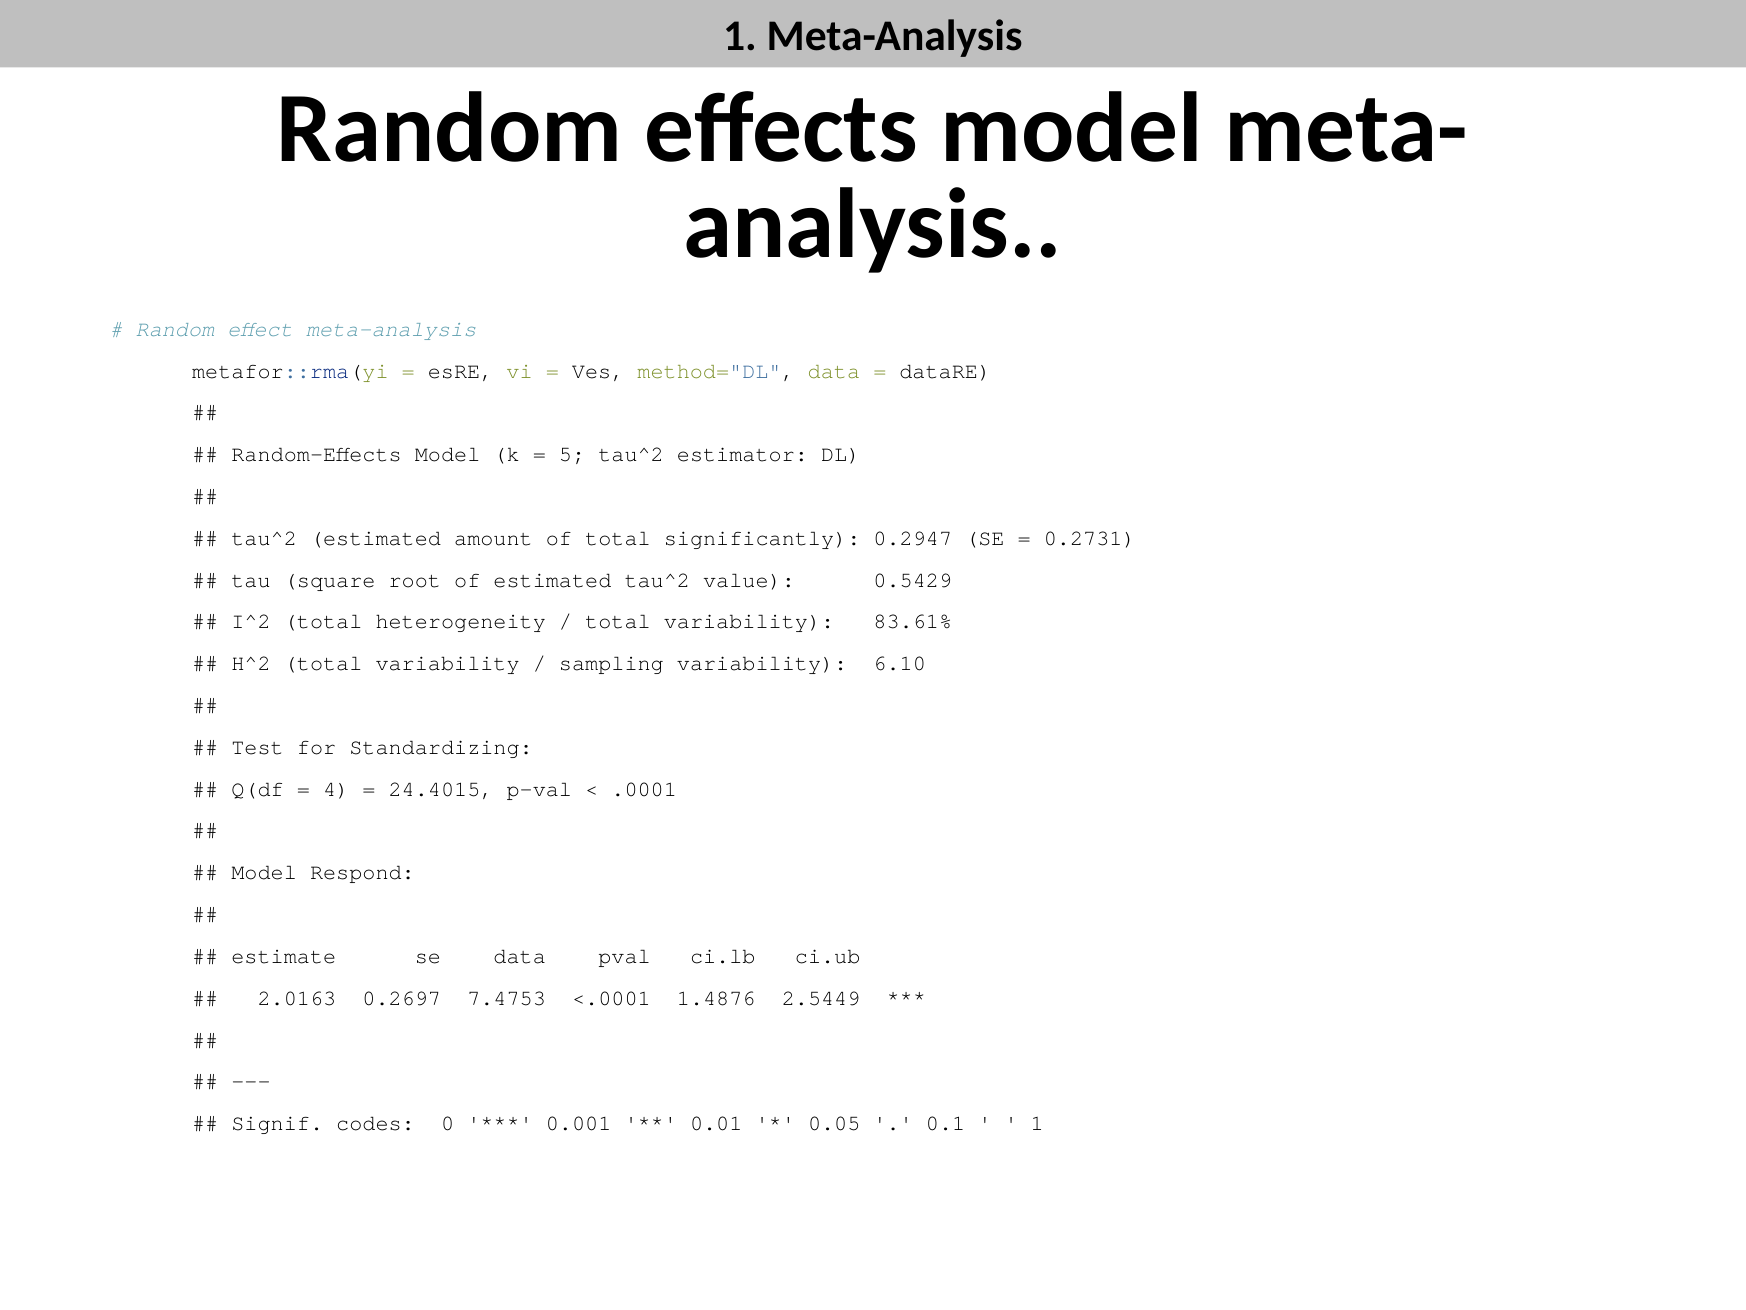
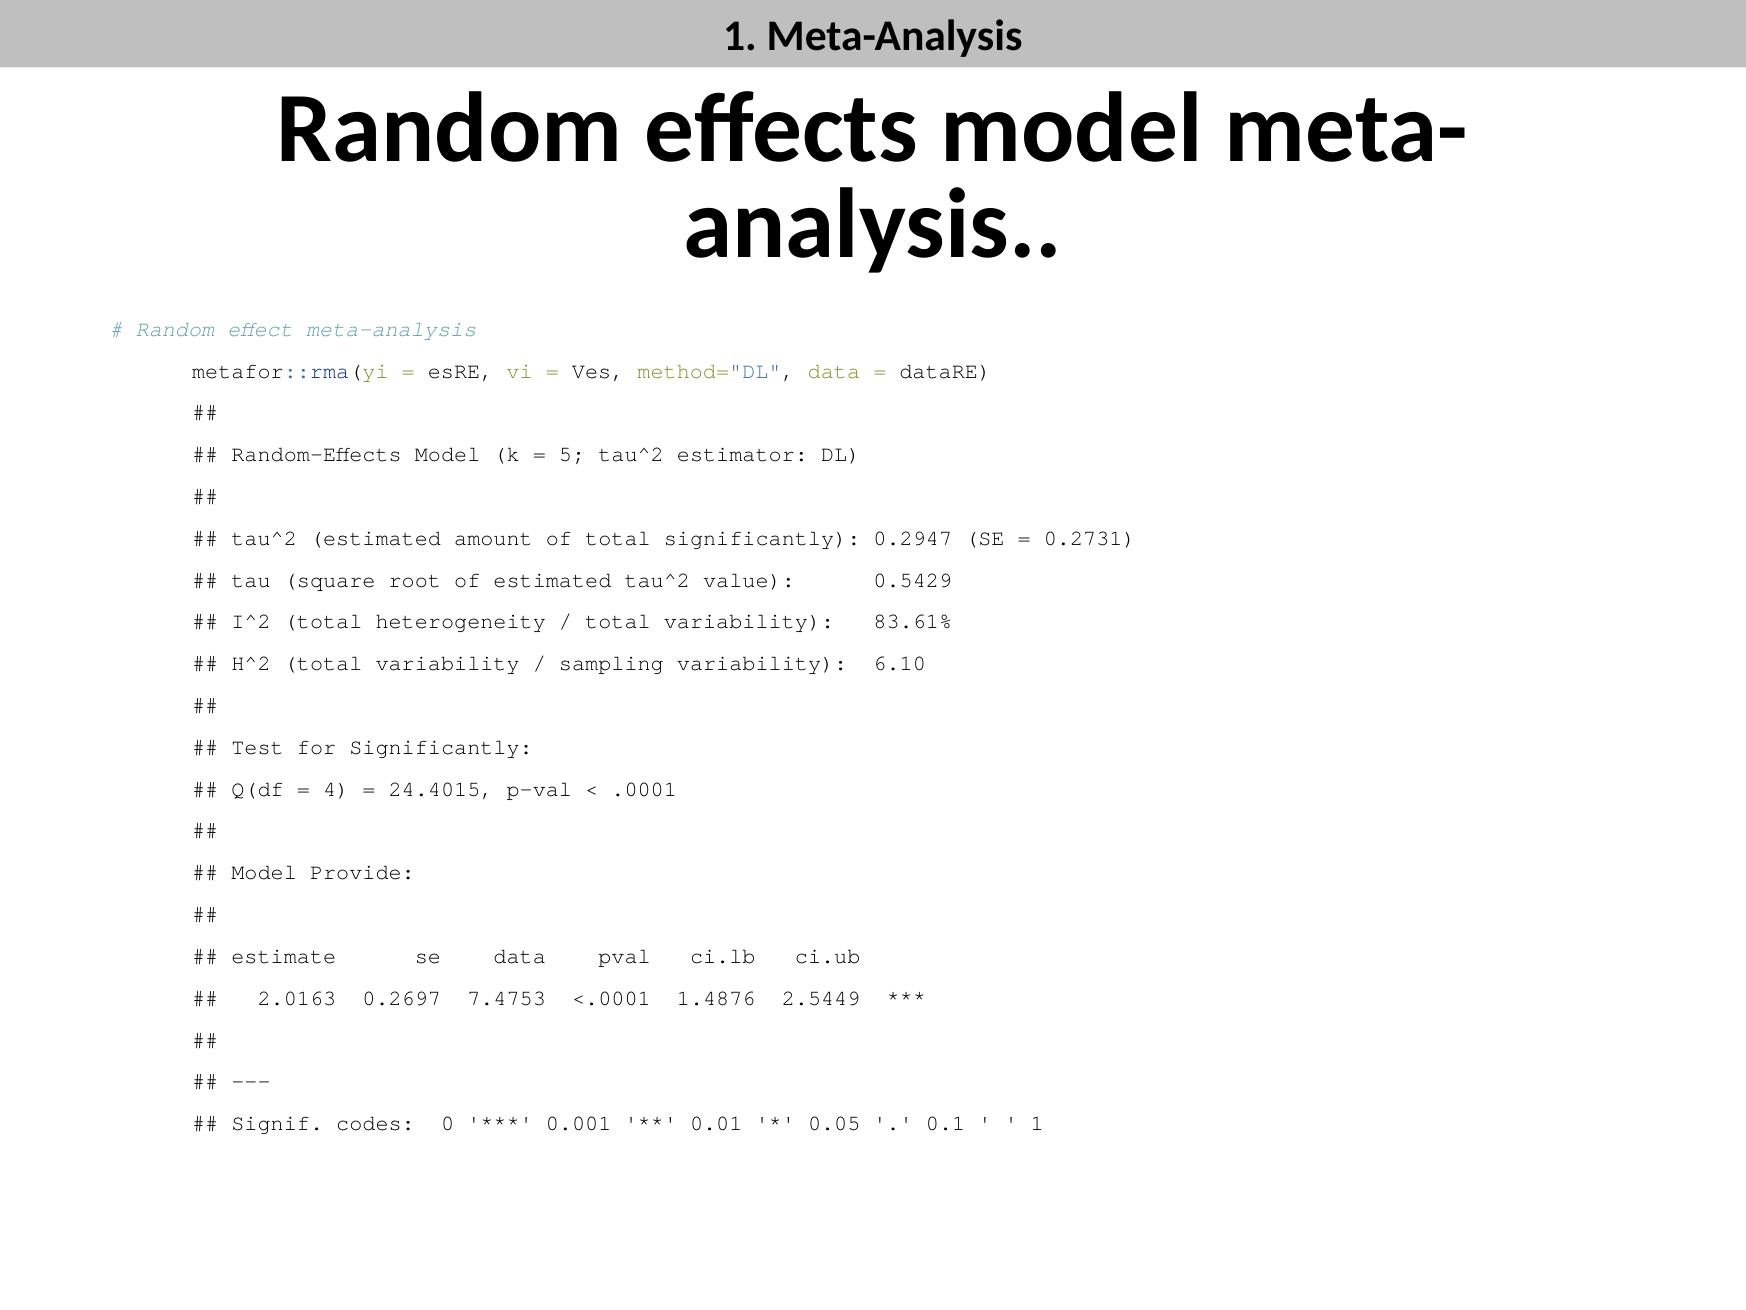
for Standardizing: Standardizing -> Significantly
Respond: Respond -> Provide
